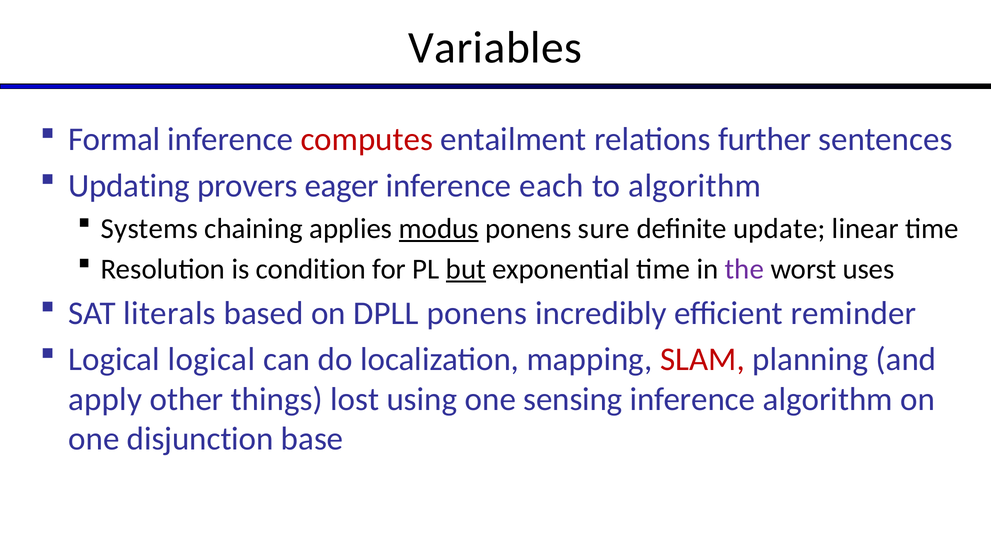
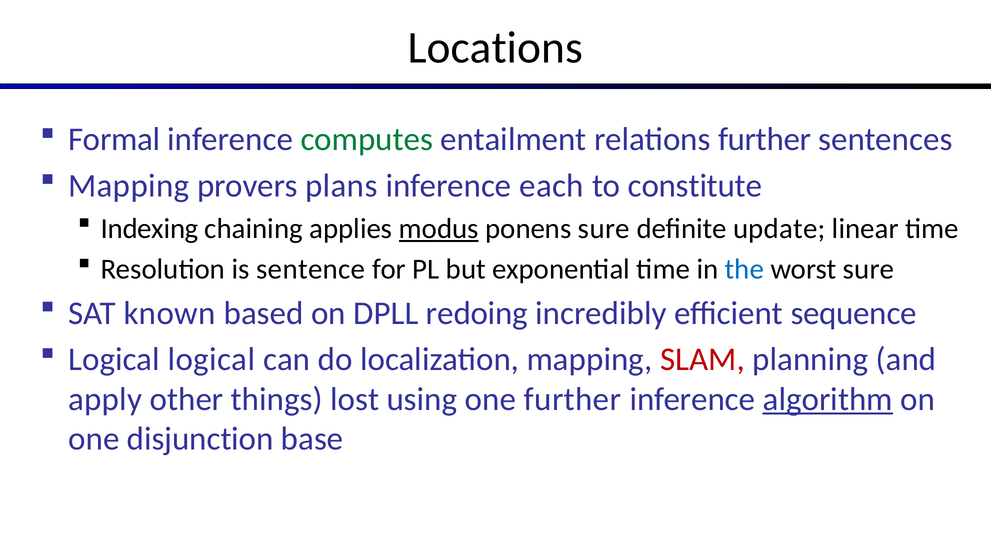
Variables: Variables -> Locations
computes colour: red -> green
Updating at (129, 186): Updating -> Mapping
eager: eager -> plans
to algorithm: algorithm -> constitute
Systems: Systems -> Indexing
condition: condition -> sentence
but underline: present -> none
the colour: purple -> blue
worst uses: uses -> sure
literals: literals -> known
DPLL ponens: ponens -> redoing
reminder: reminder -> sequence
one sensing: sensing -> further
algorithm at (828, 399) underline: none -> present
